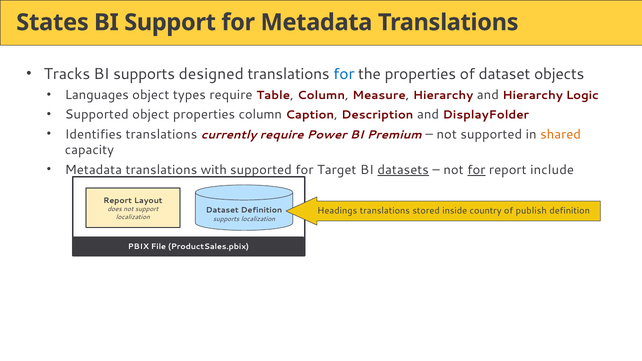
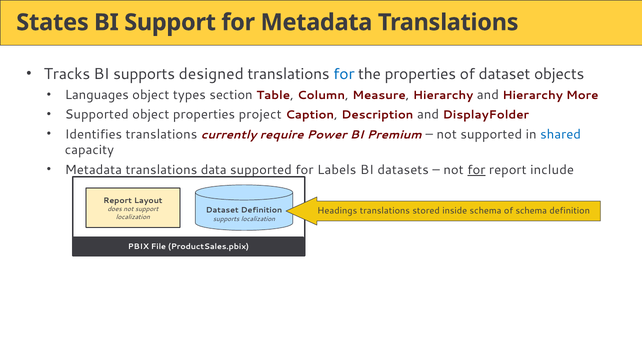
types require: require -> section
Logic: Logic -> More
properties column: column -> project
shared colour: orange -> blue
with: with -> data
Target: Target -> Labels
datasets underline: present -> none
inside country: country -> schema
of publish: publish -> schema
